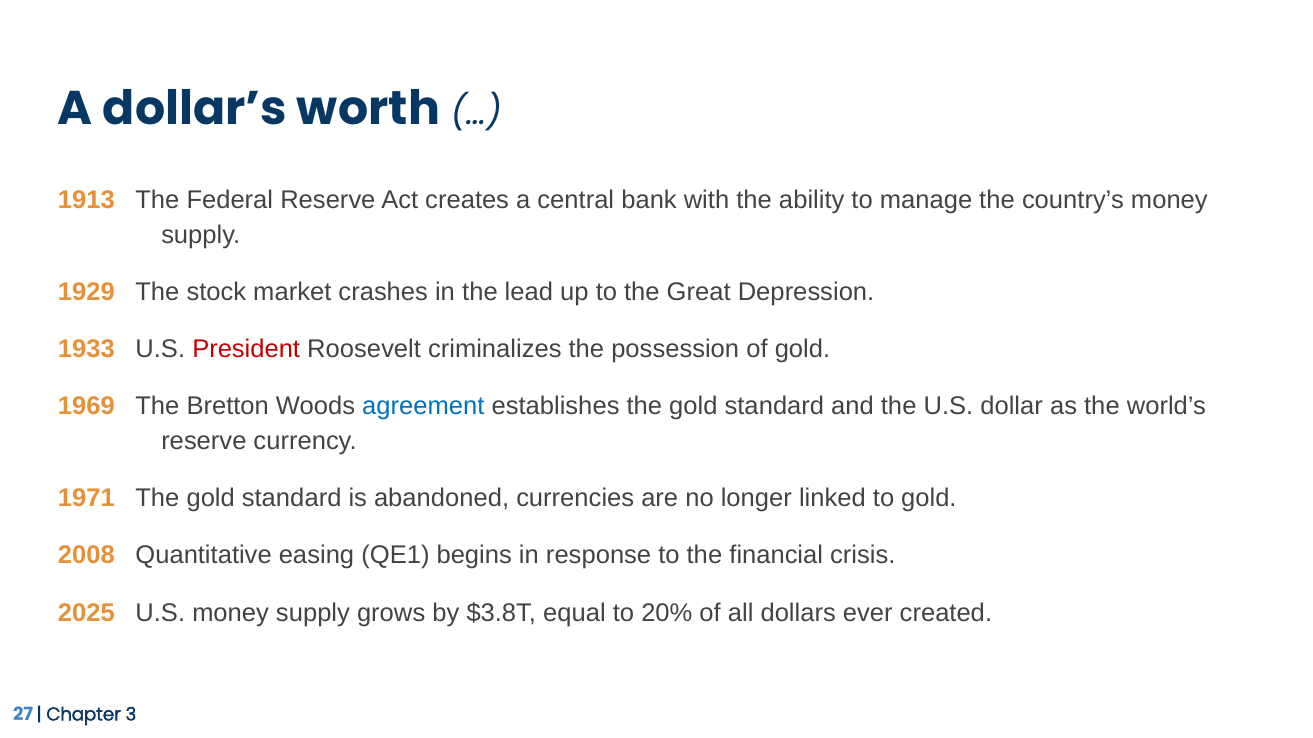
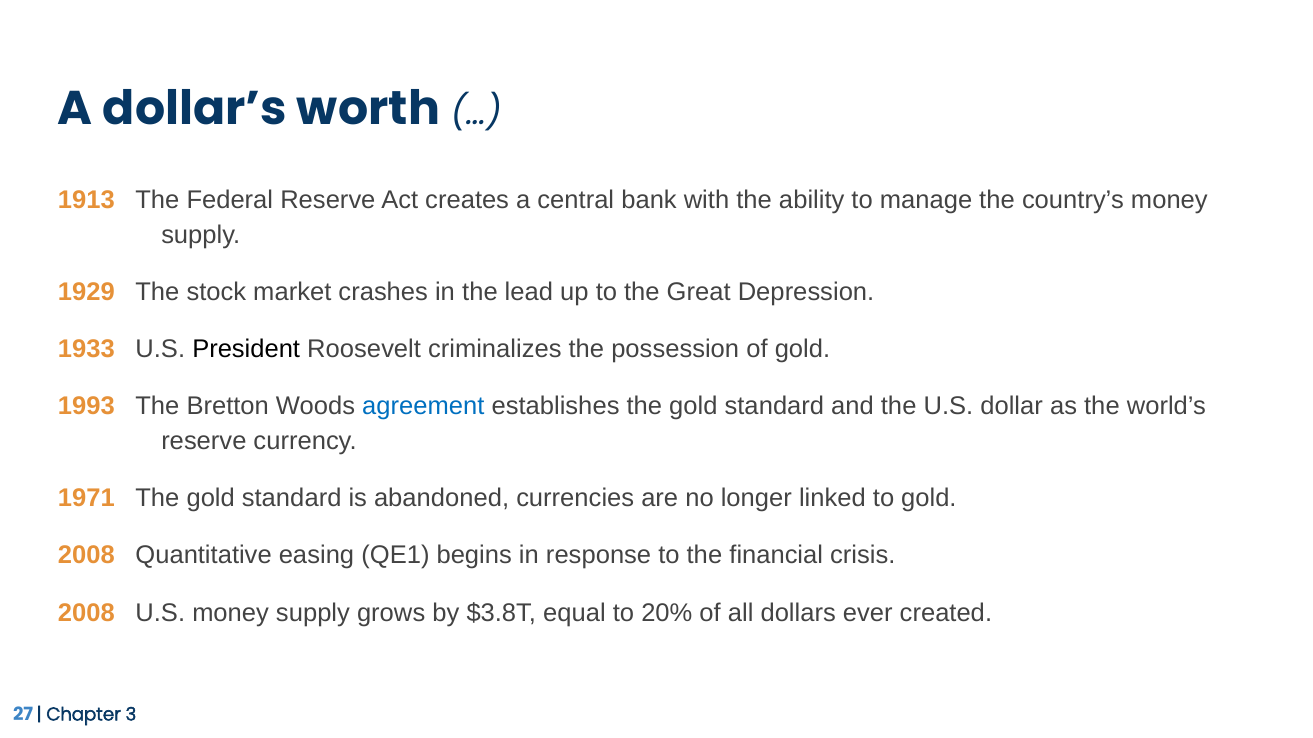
President colour: red -> black
1969: 1969 -> 1993
2025 at (86, 613): 2025 -> 2008
